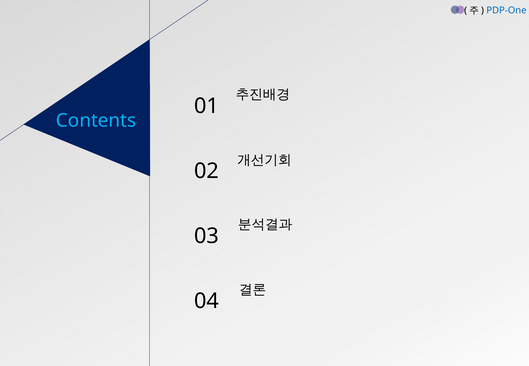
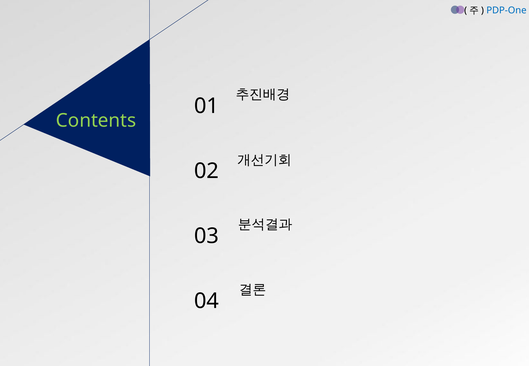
Contents colour: light blue -> light green
